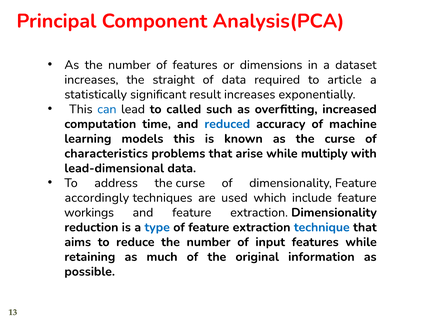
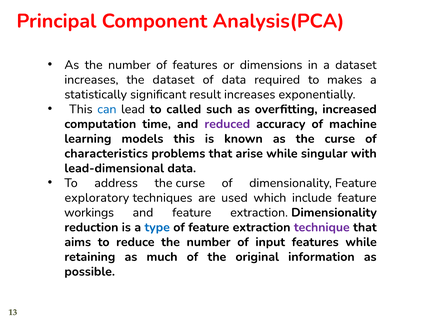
the straight: straight -> dataset
article: article -> makes
reduced colour: blue -> purple
multiply: multiply -> singular
accordingly: accordingly -> exploratory
technique colour: blue -> purple
